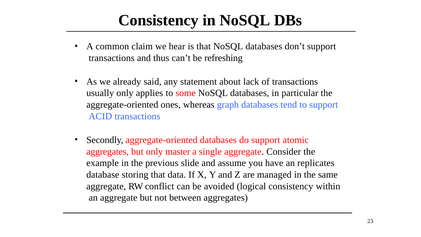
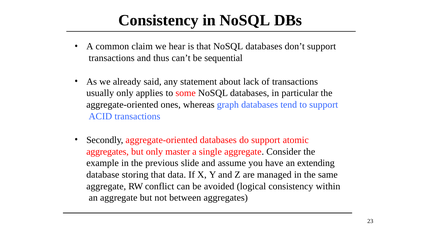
refreshing: refreshing -> sequential
replicates: replicates -> extending
